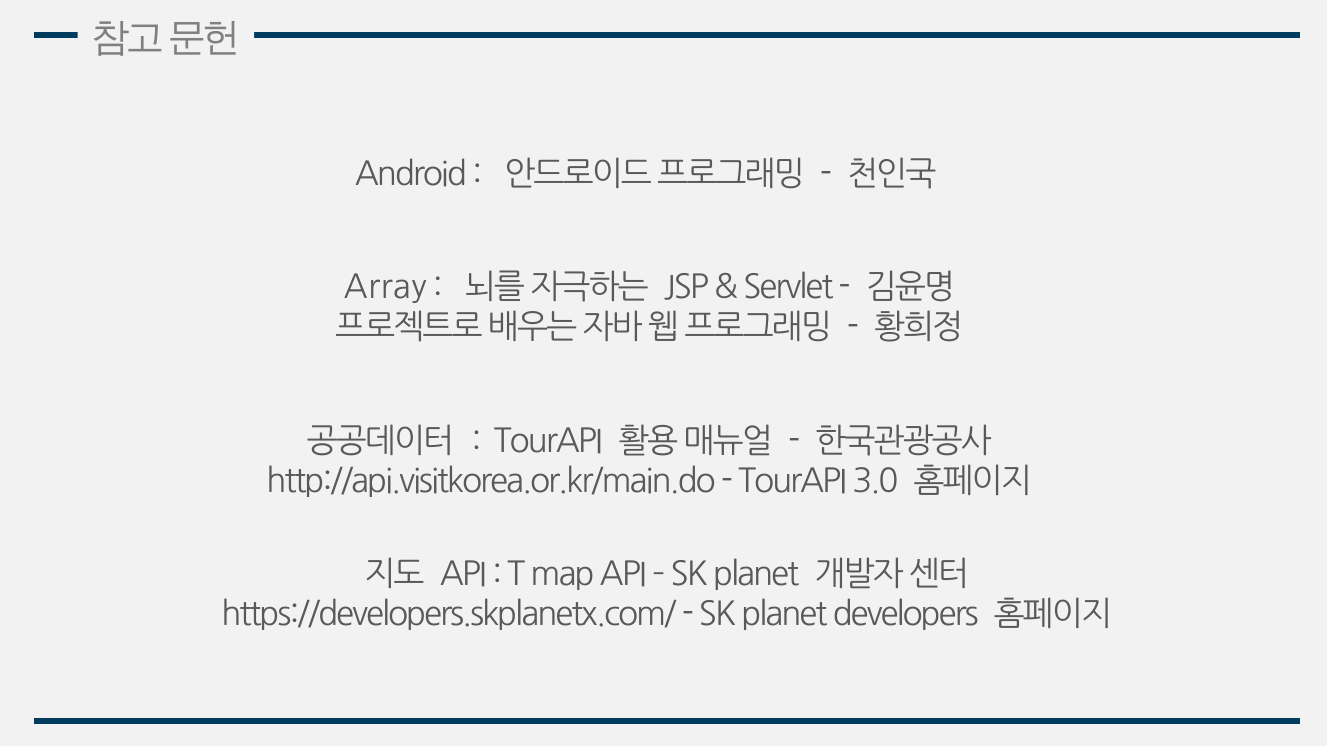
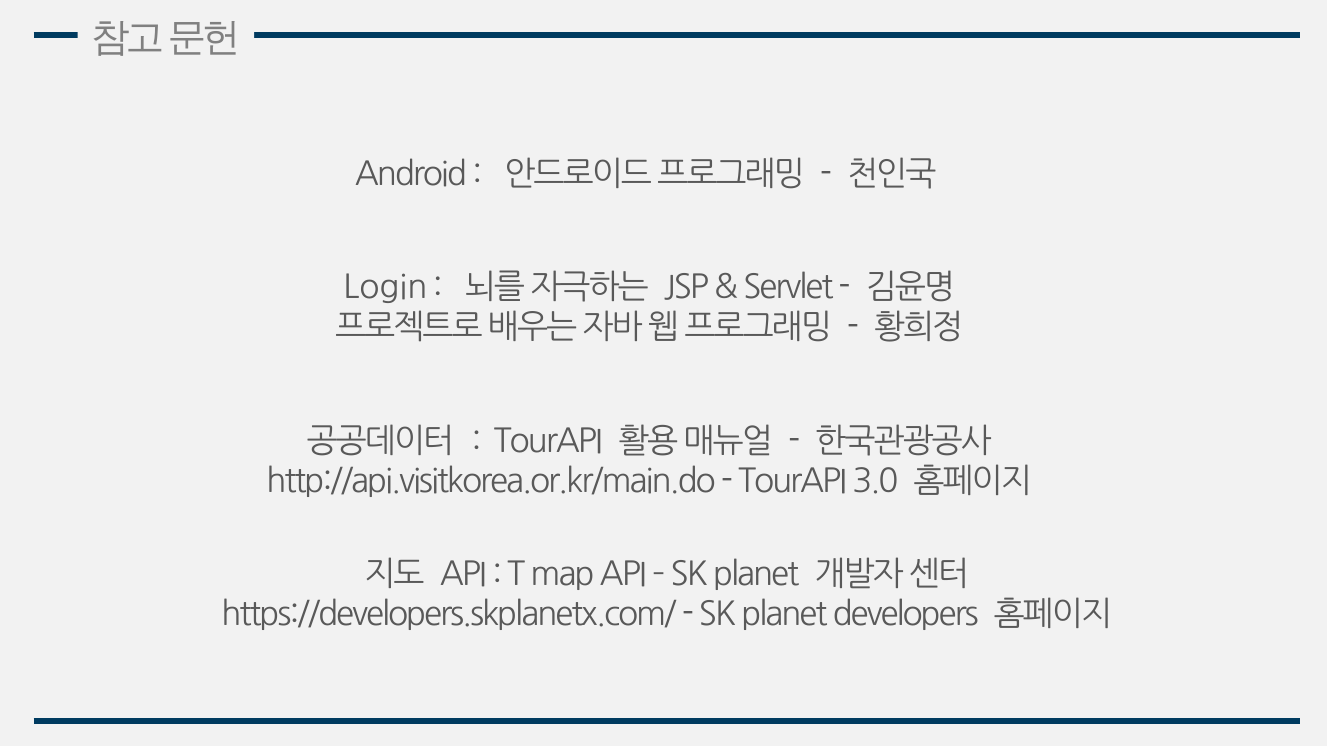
Array: Array -> Login
